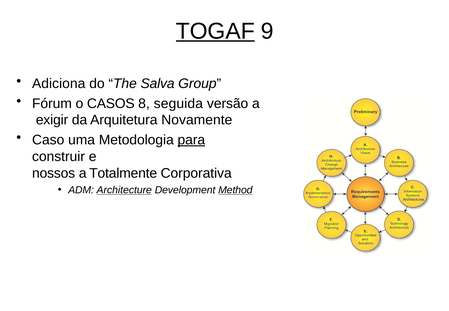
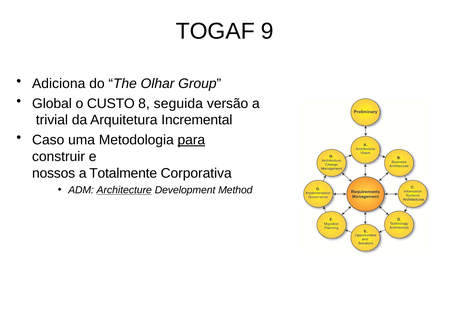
TOGAF underline: present -> none
Salva: Salva -> Olhar
Fórum: Fórum -> Global
CASOS: CASOS -> CUSTO
exigir: exigir -> trivial
Novamente: Novamente -> Incremental
Method underline: present -> none
